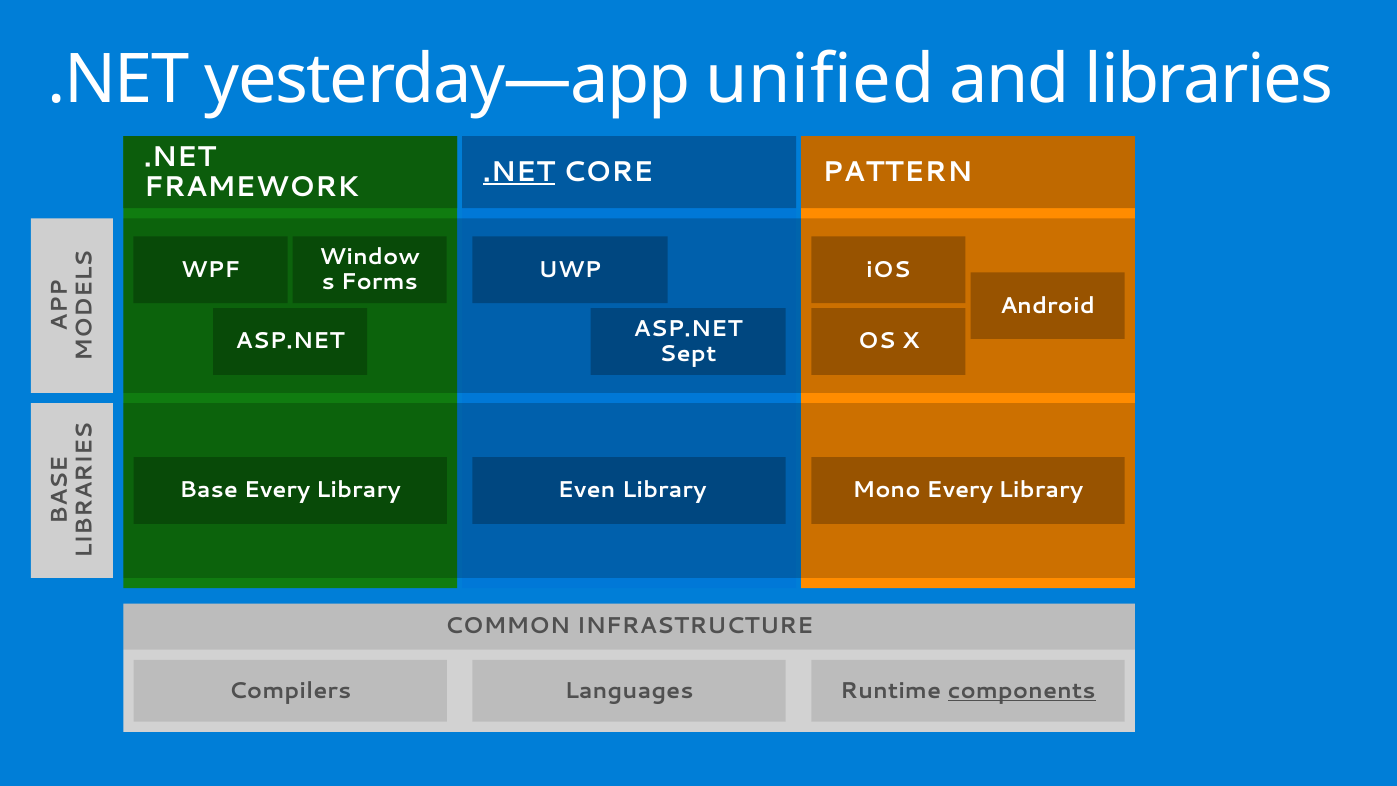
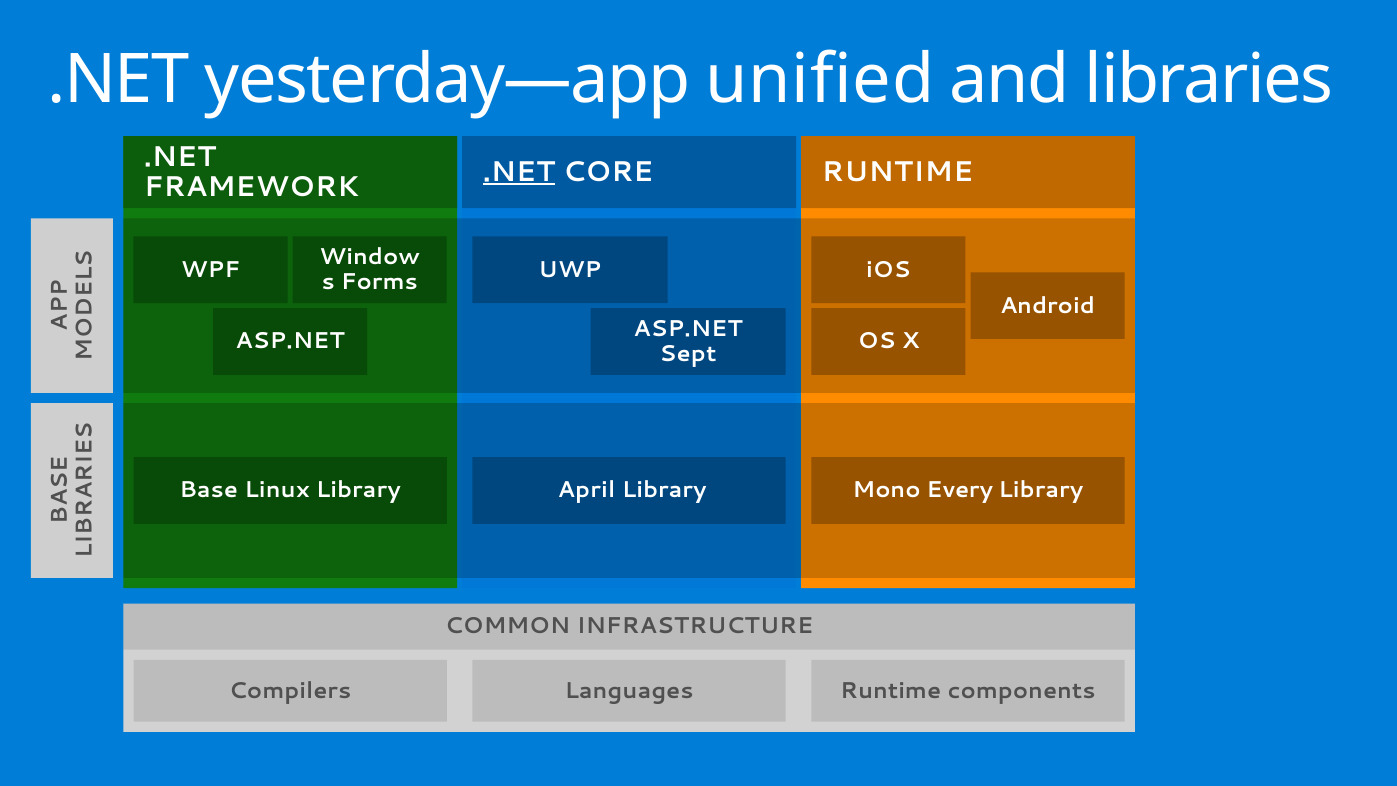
CORE PATTERN: PATTERN -> RUNTIME
Base Every: Every -> Linux
Even: Even -> April
components underline: present -> none
